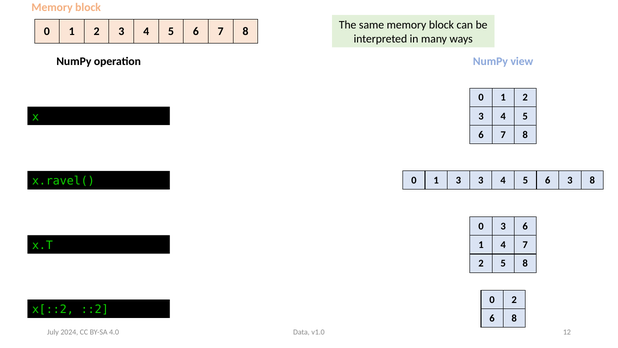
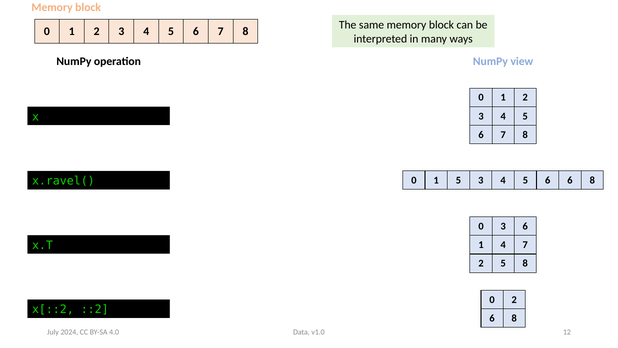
1 3: 3 -> 5
6 3: 3 -> 6
